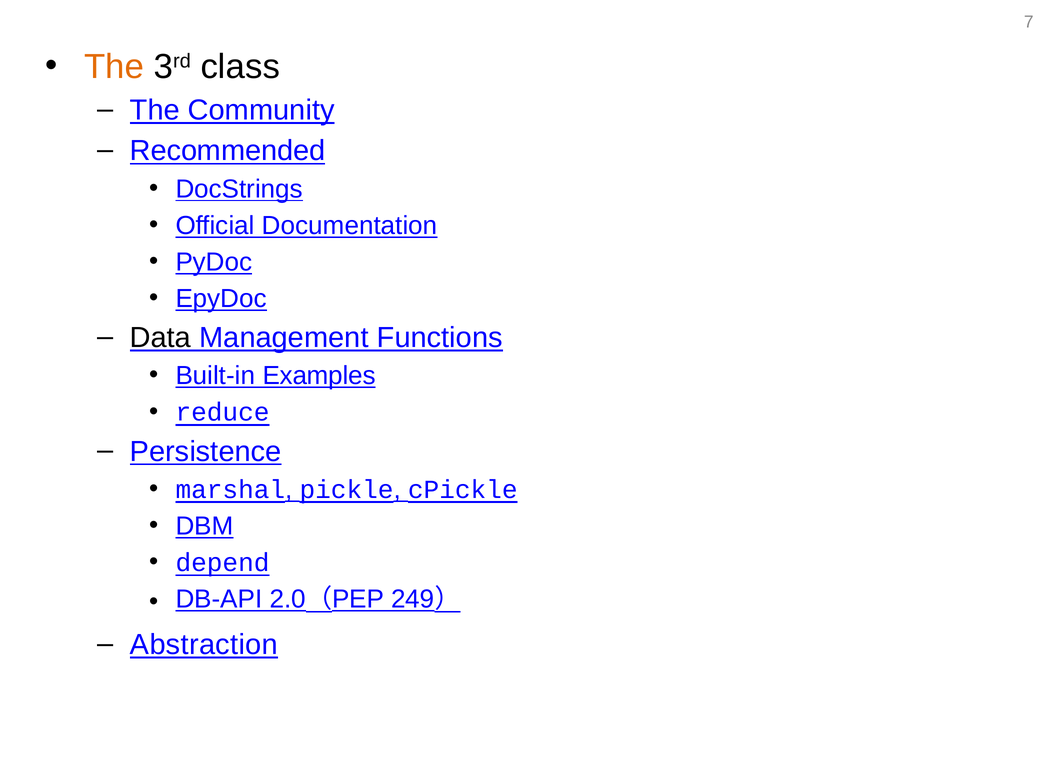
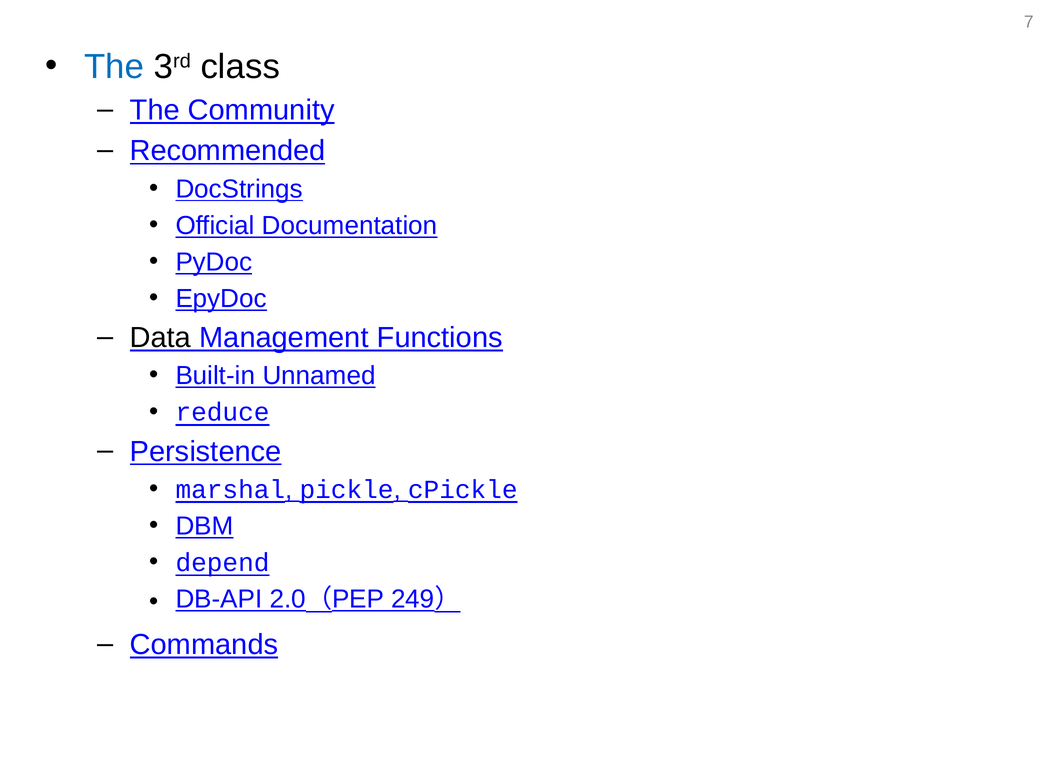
The at (114, 67) colour: orange -> blue
Examples: Examples -> Unnamed
Abstraction: Abstraction -> Commands
